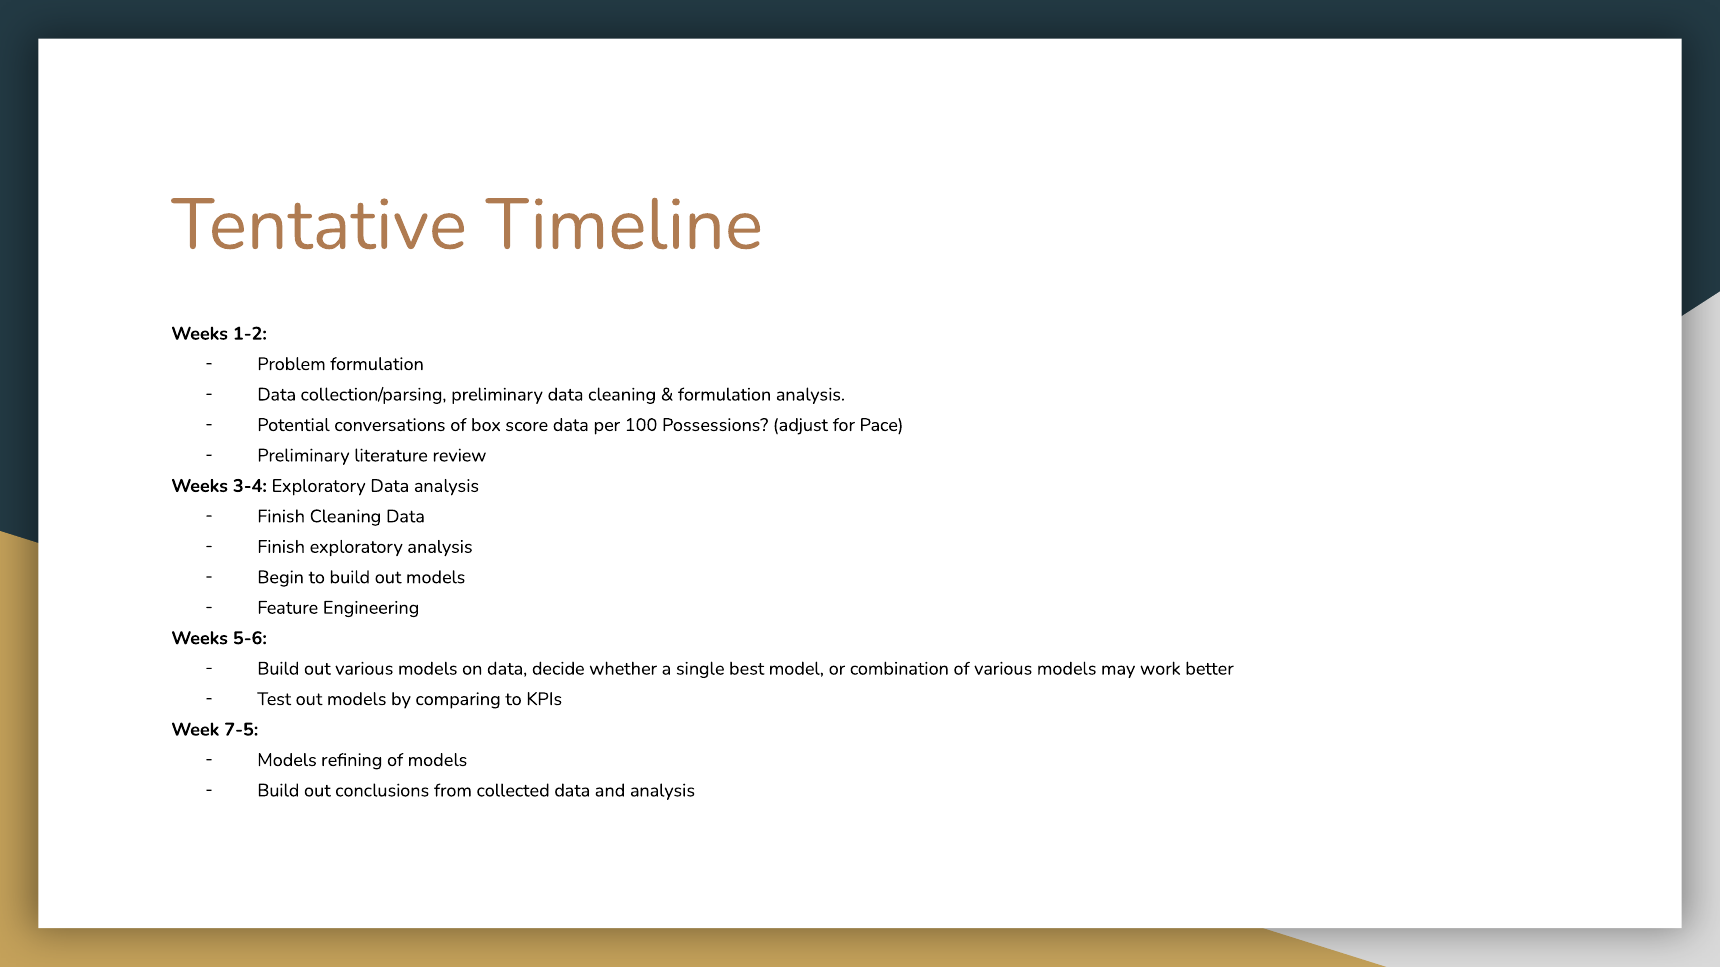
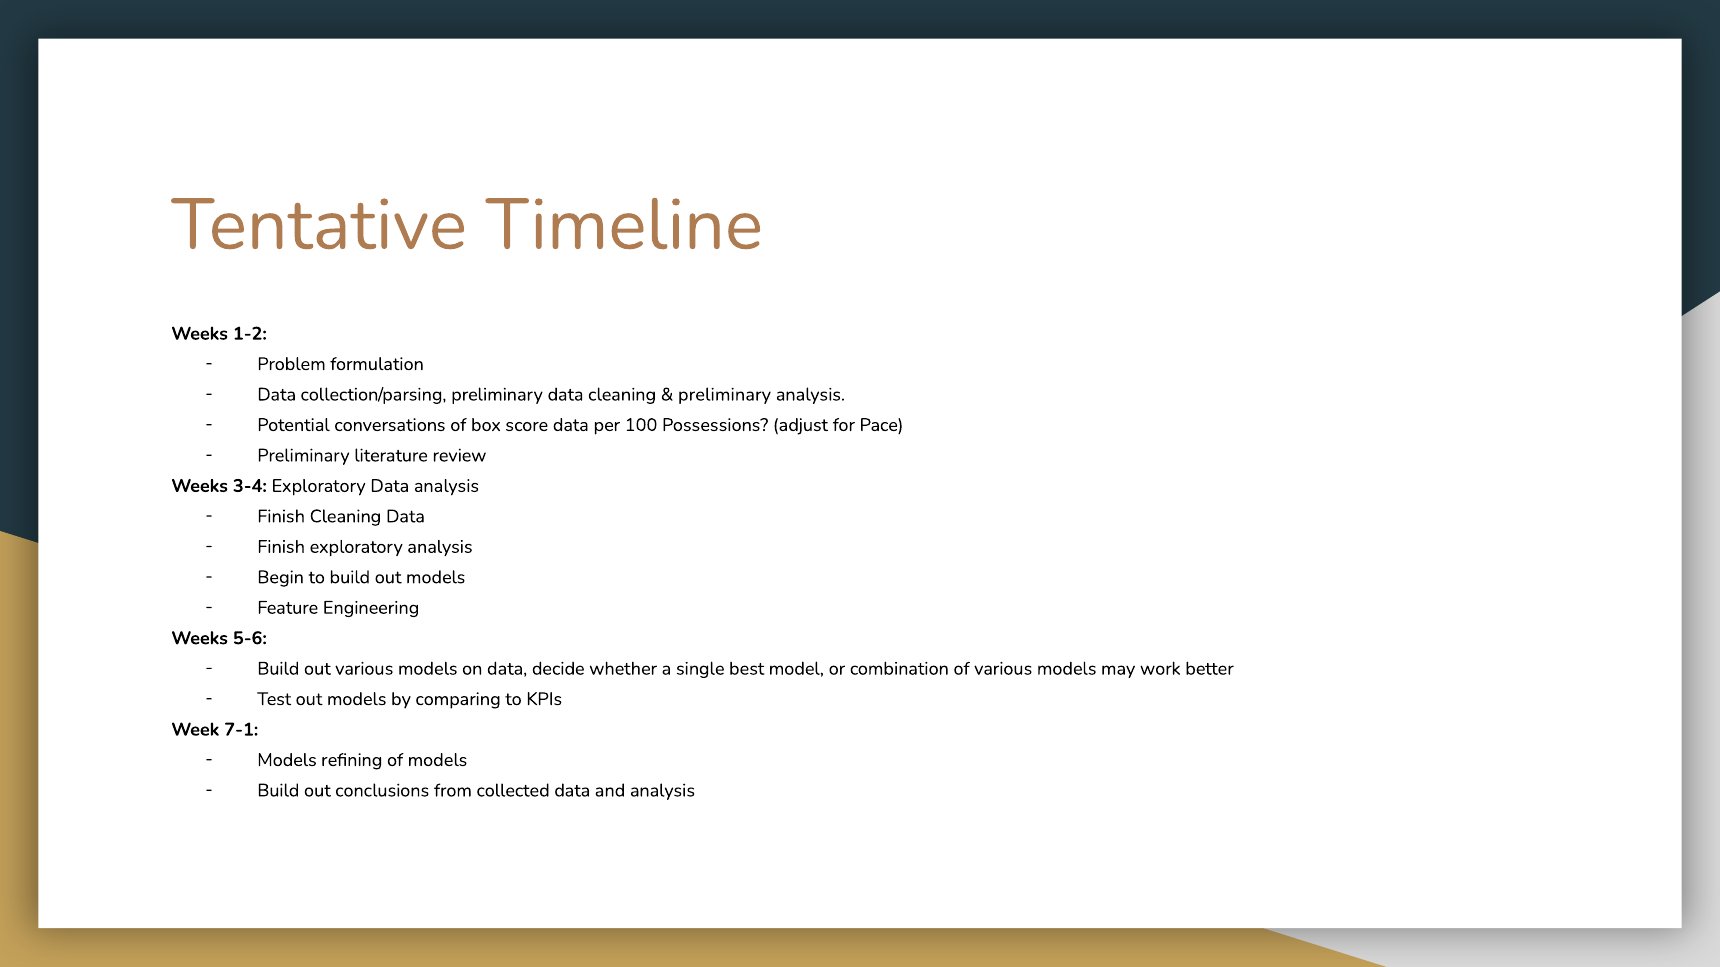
formulation at (725, 395): formulation -> preliminary
7-5: 7-5 -> 7-1
